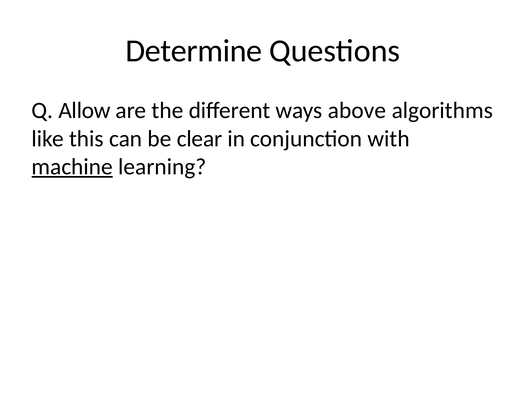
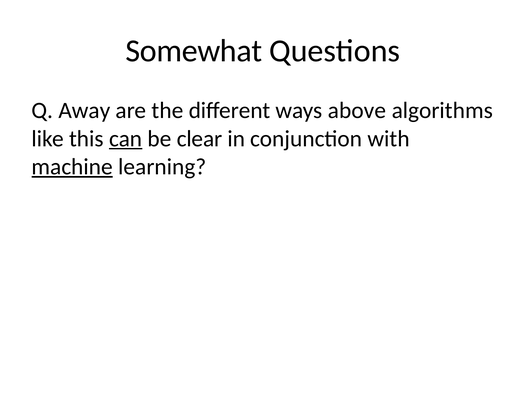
Determine: Determine -> Somewhat
Allow: Allow -> Away
can underline: none -> present
